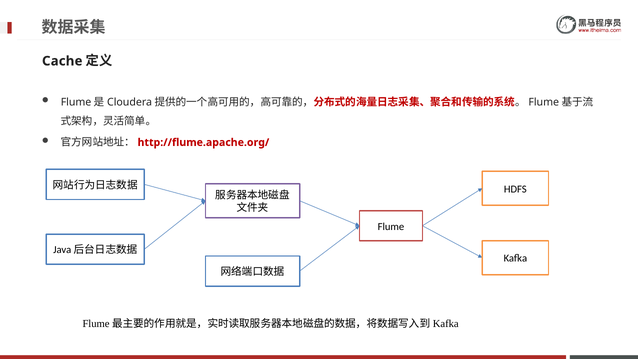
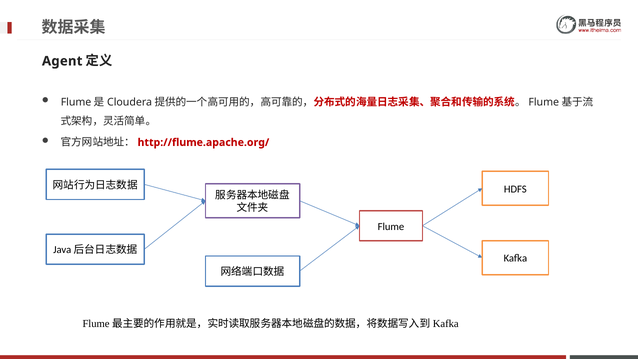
Cache: Cache -> Agent
